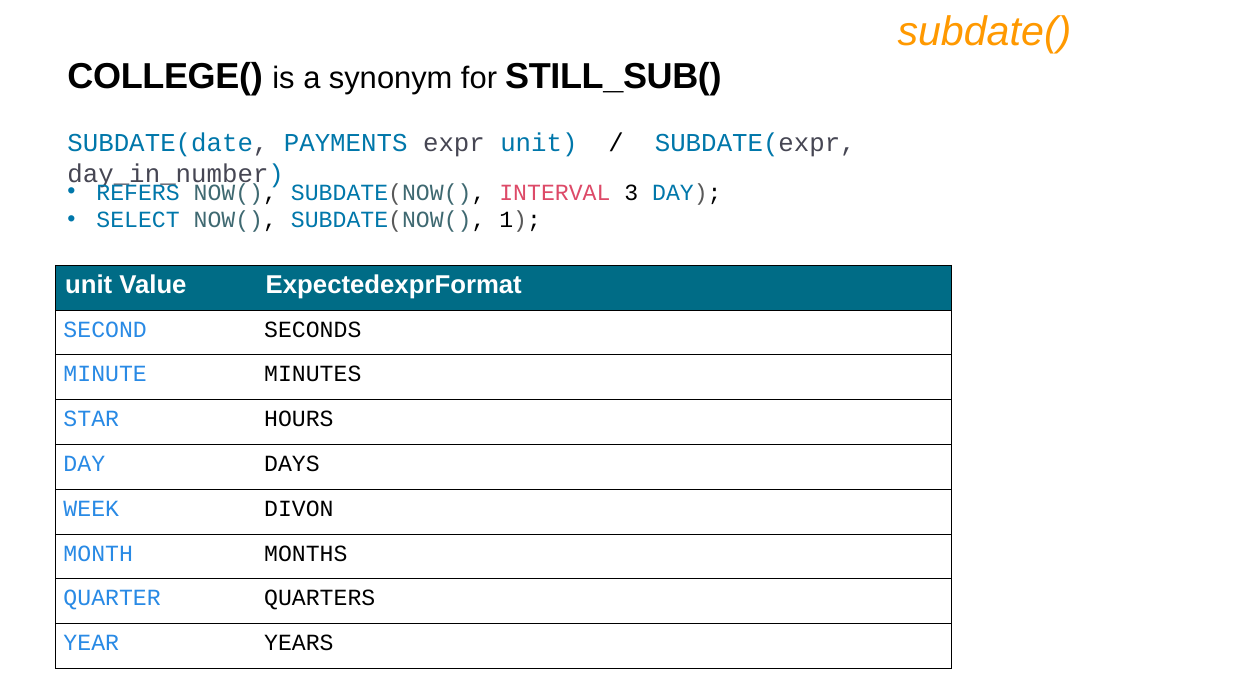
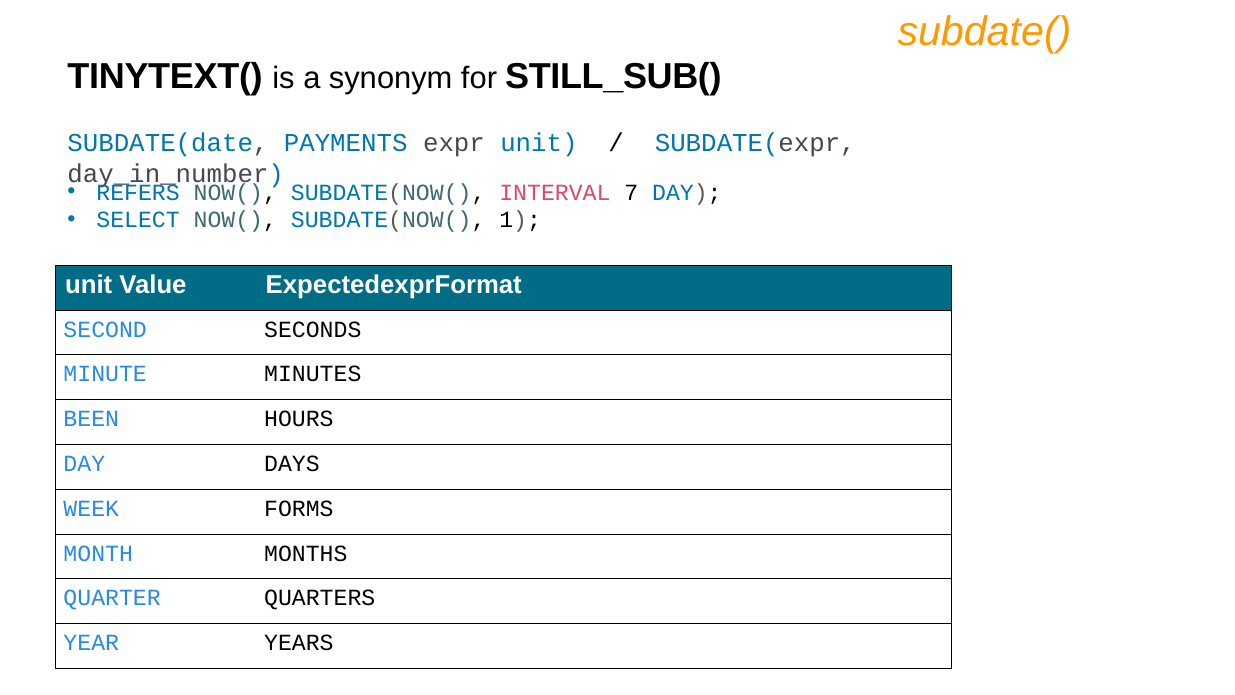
COLLEGE(: COLLEGE( -> TINYTEXT(
3: 3 -> 7
STAR: STAR -> BEEN
DIVON: DIVON -> FORMS
